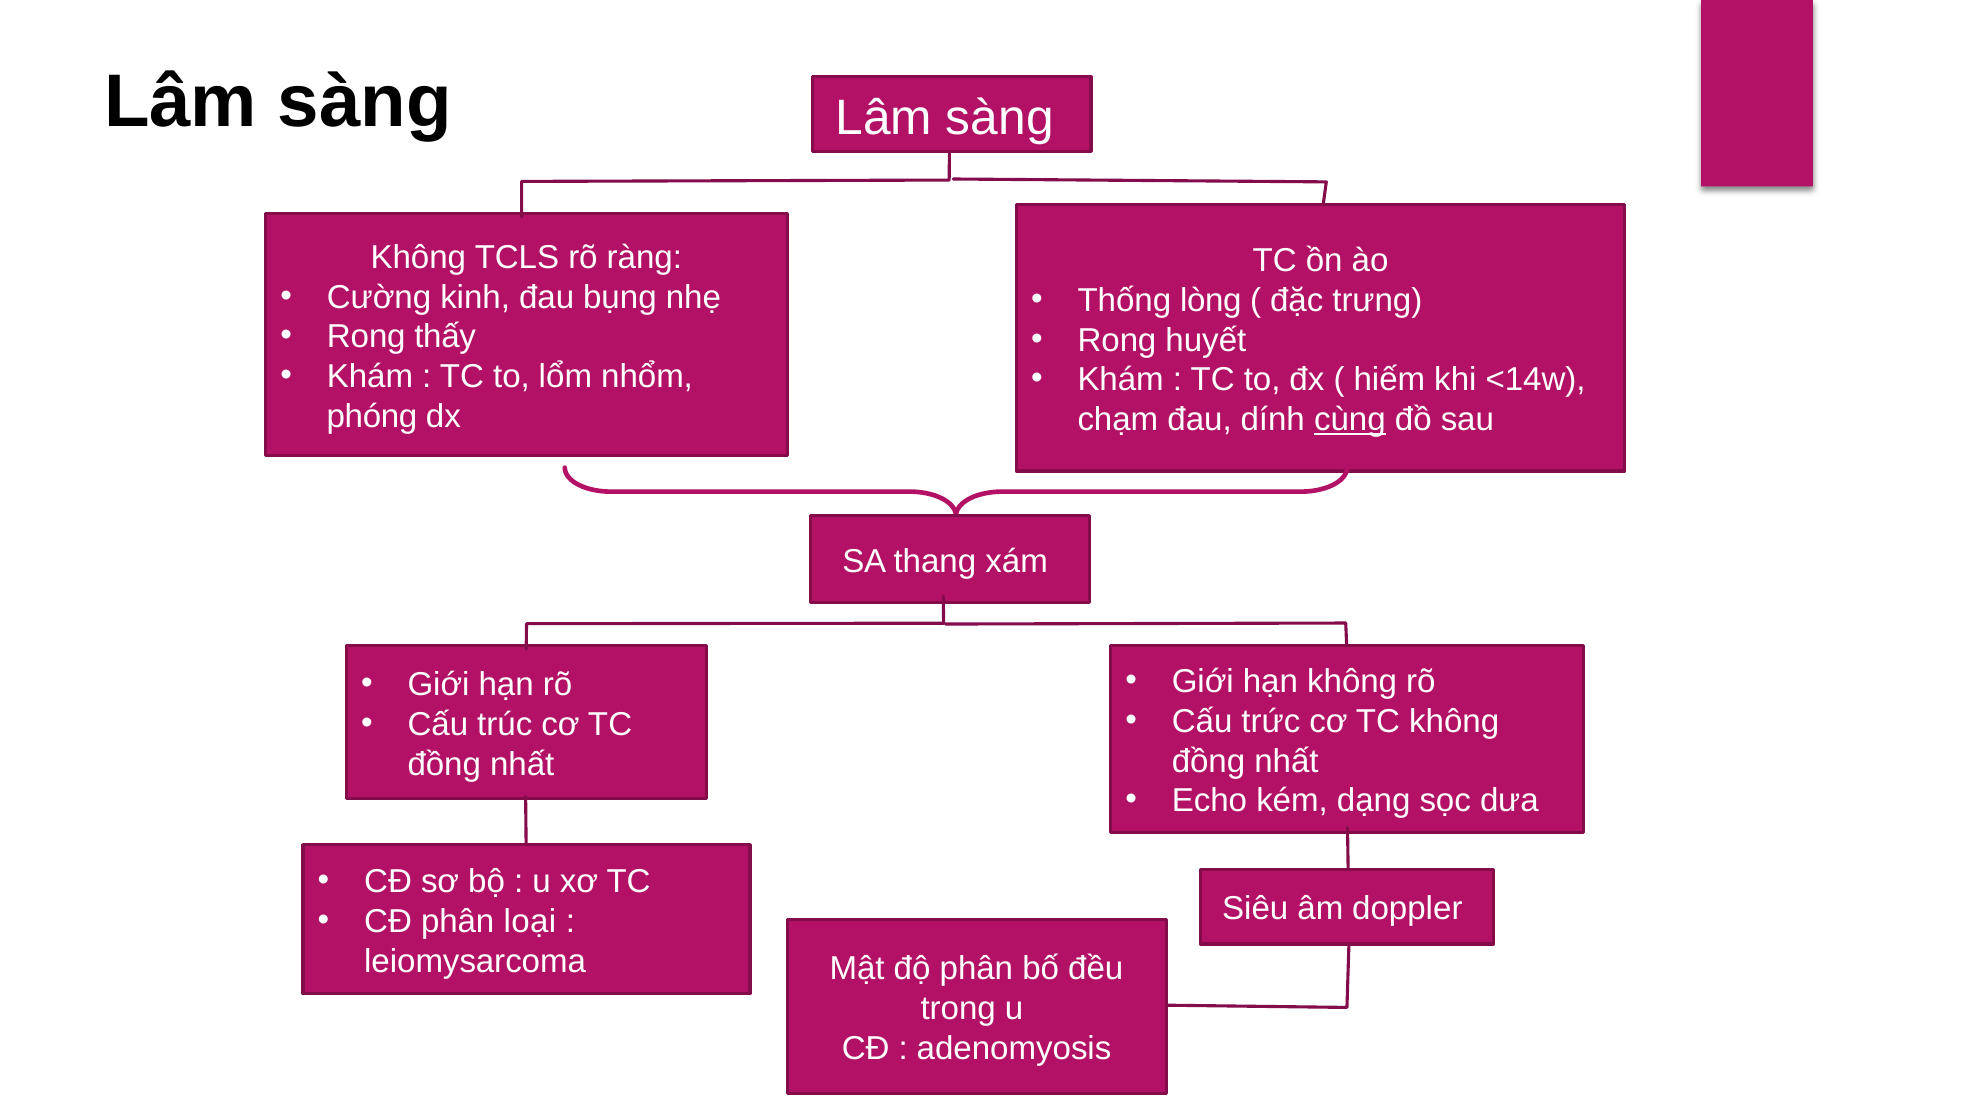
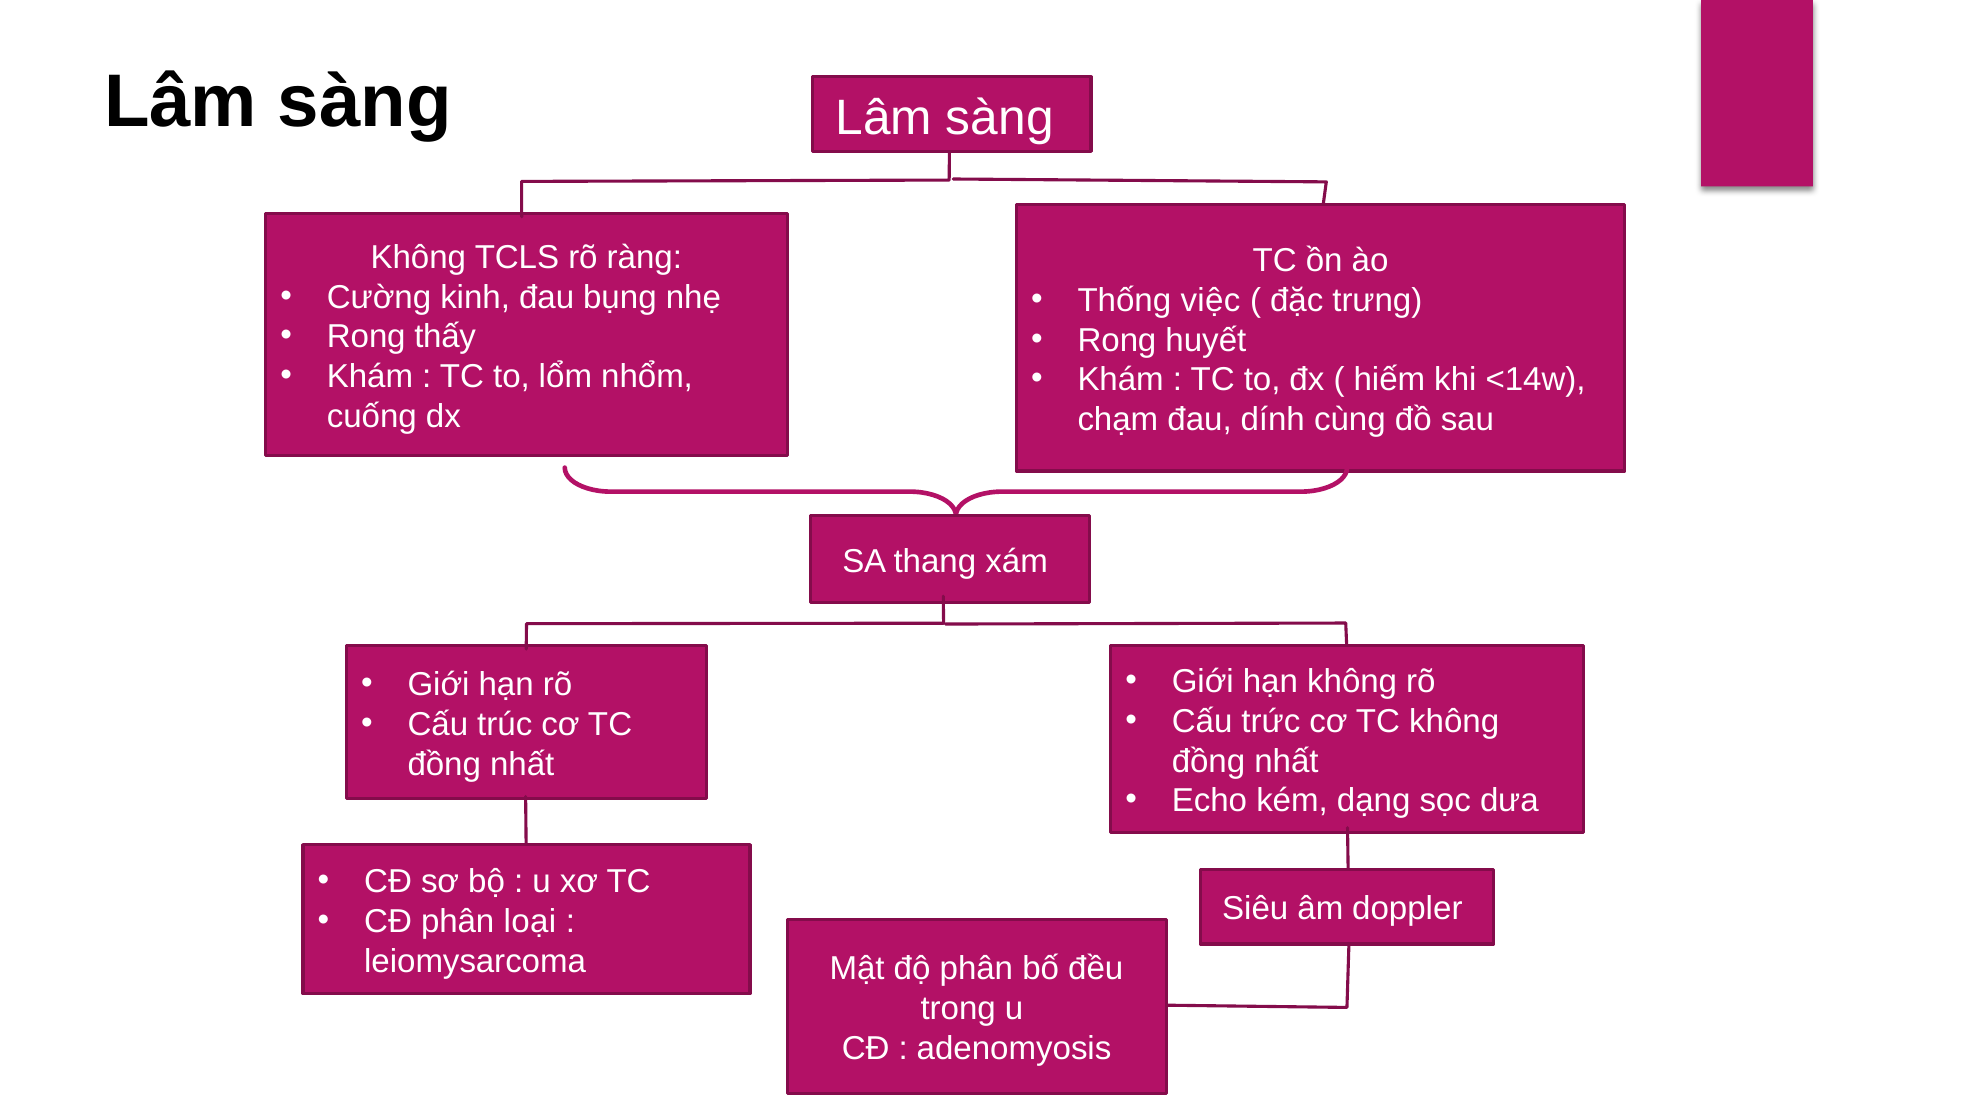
lòng: lòng -> việc
phóng: phóng -> cuống
cùng underline: present -> none
